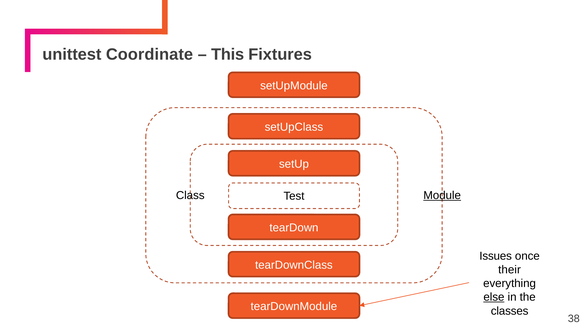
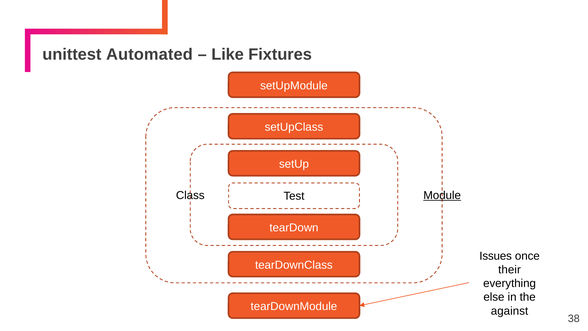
Coordinate: Coordinate -> Automated
This: This -> Like
else underline: present -> none
classes: classes -> against
